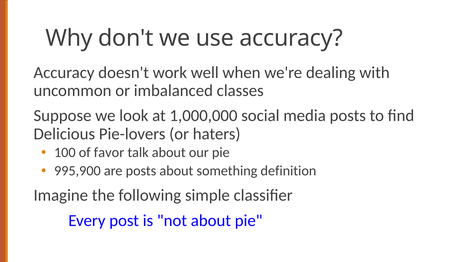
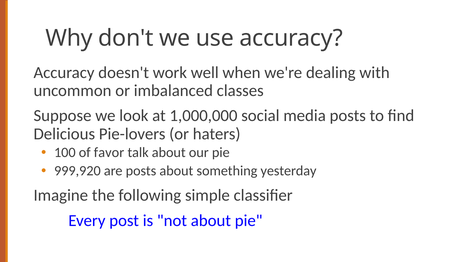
995,900: 995,900 -> 999,920
definition: definition -> yesterday
